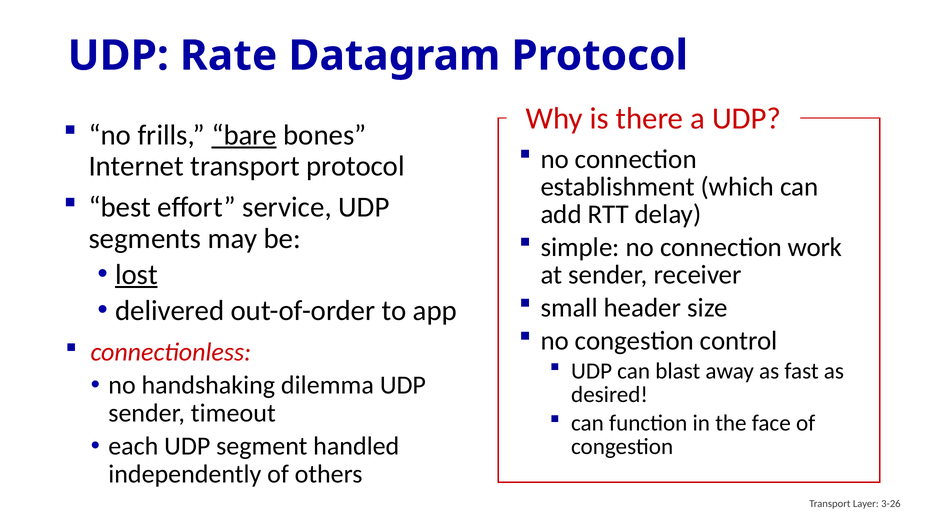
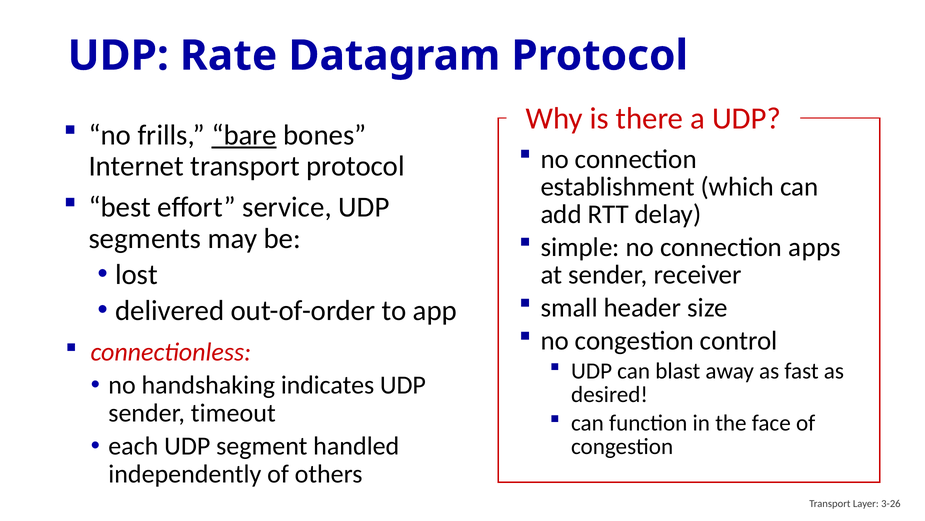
work: work -> apps
lost underline: present -> none
dilemma: dilemma -> indicates
